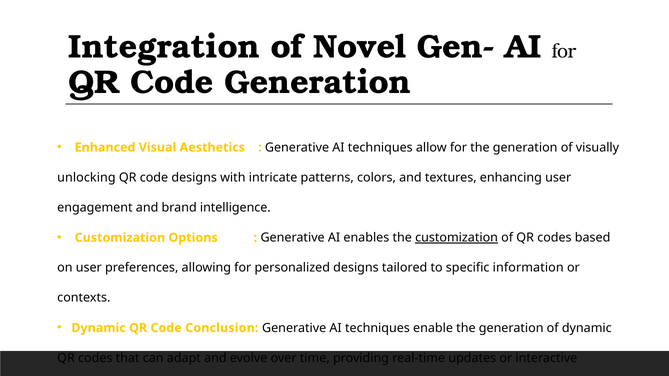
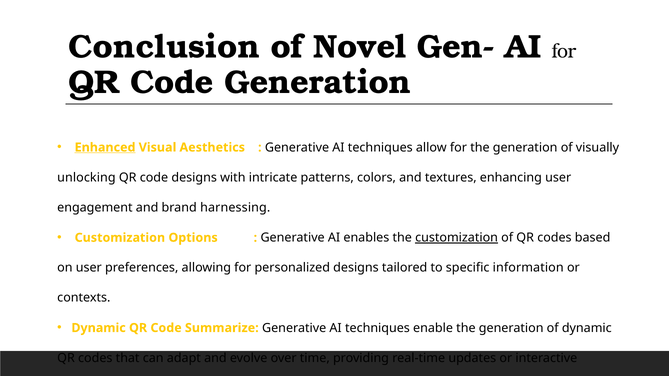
Integration: Integration -> Conclusion
Enhanced underline: none -> present
intelligence: intelligence -> harnessing
Conclusion: Conclusion -> Summarize
